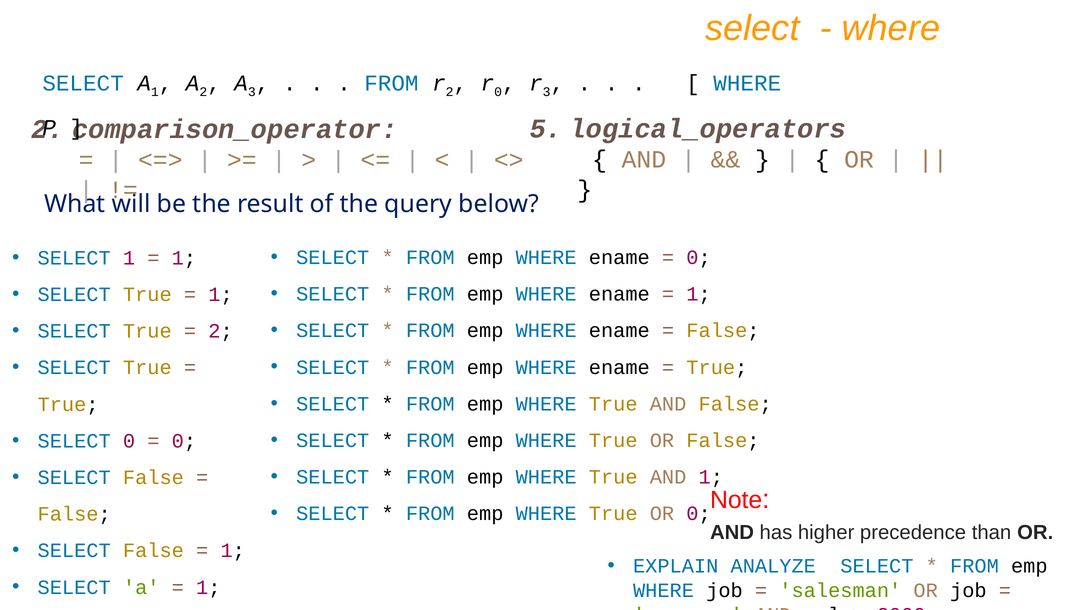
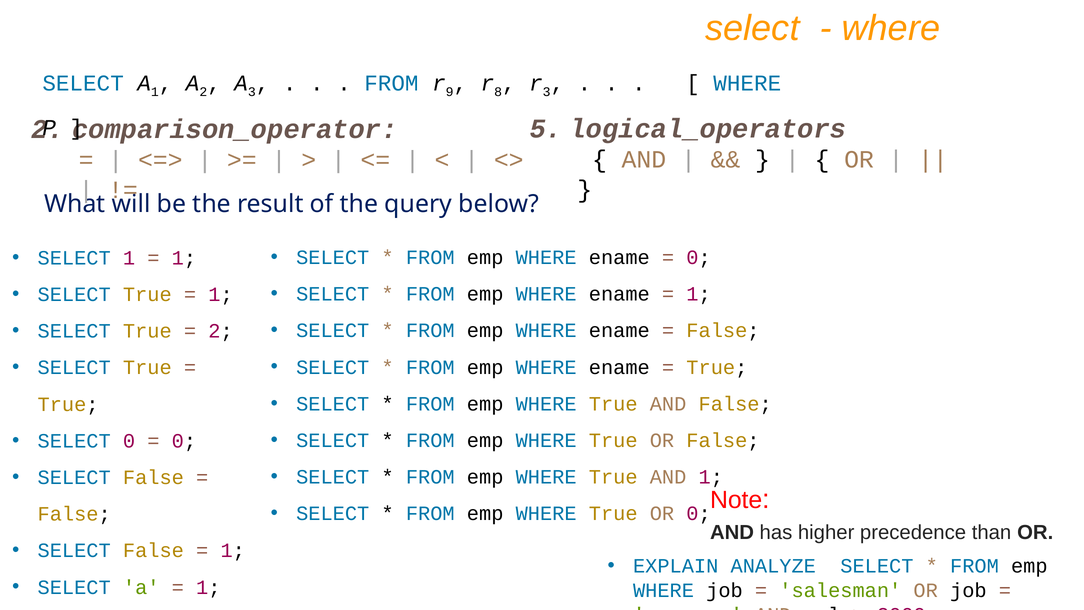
2 at (450, 92): 2 -> 9
0 at (498, 92): 0 -> 8
